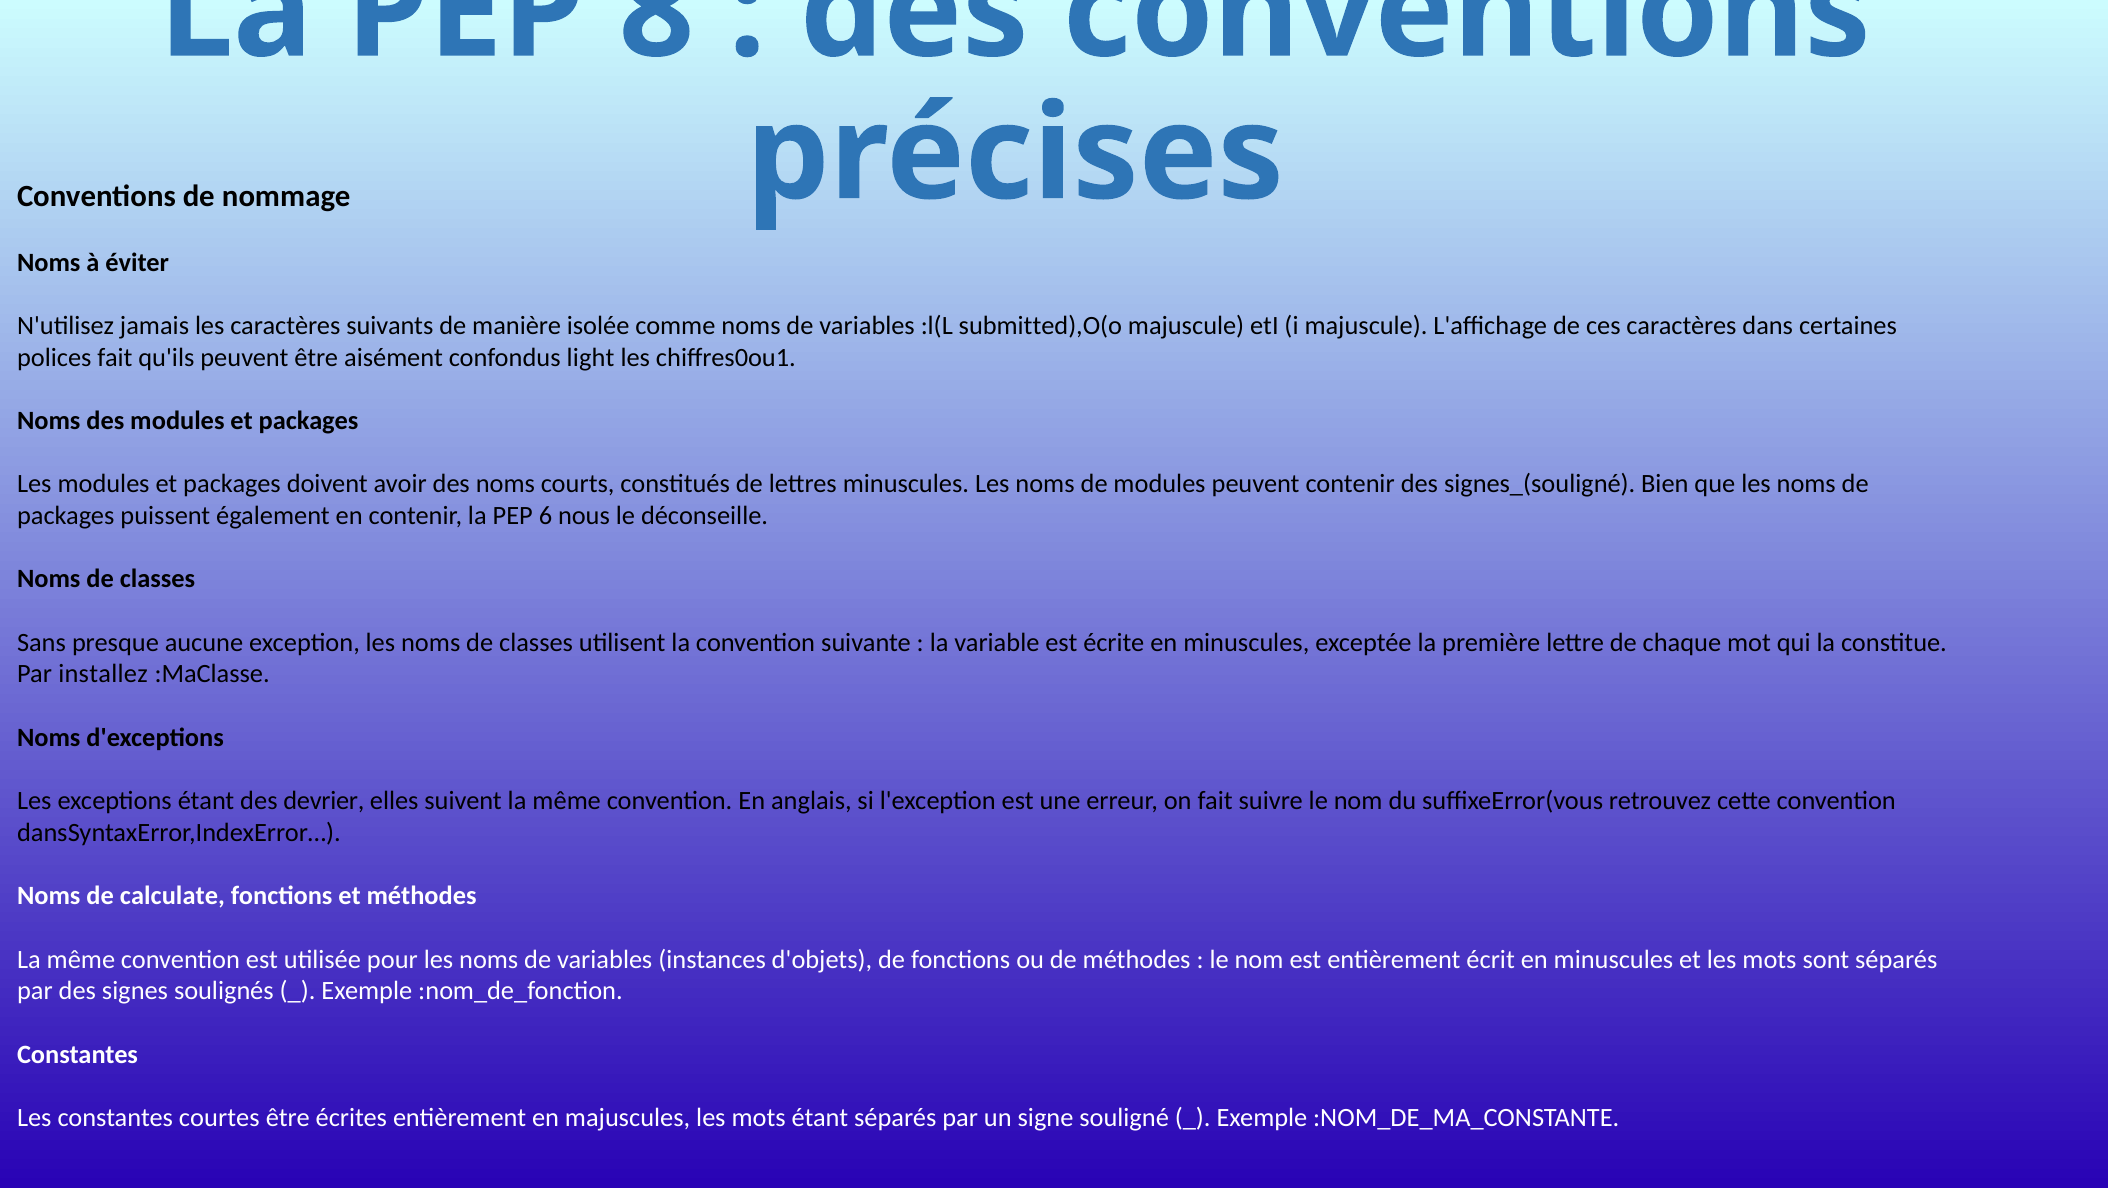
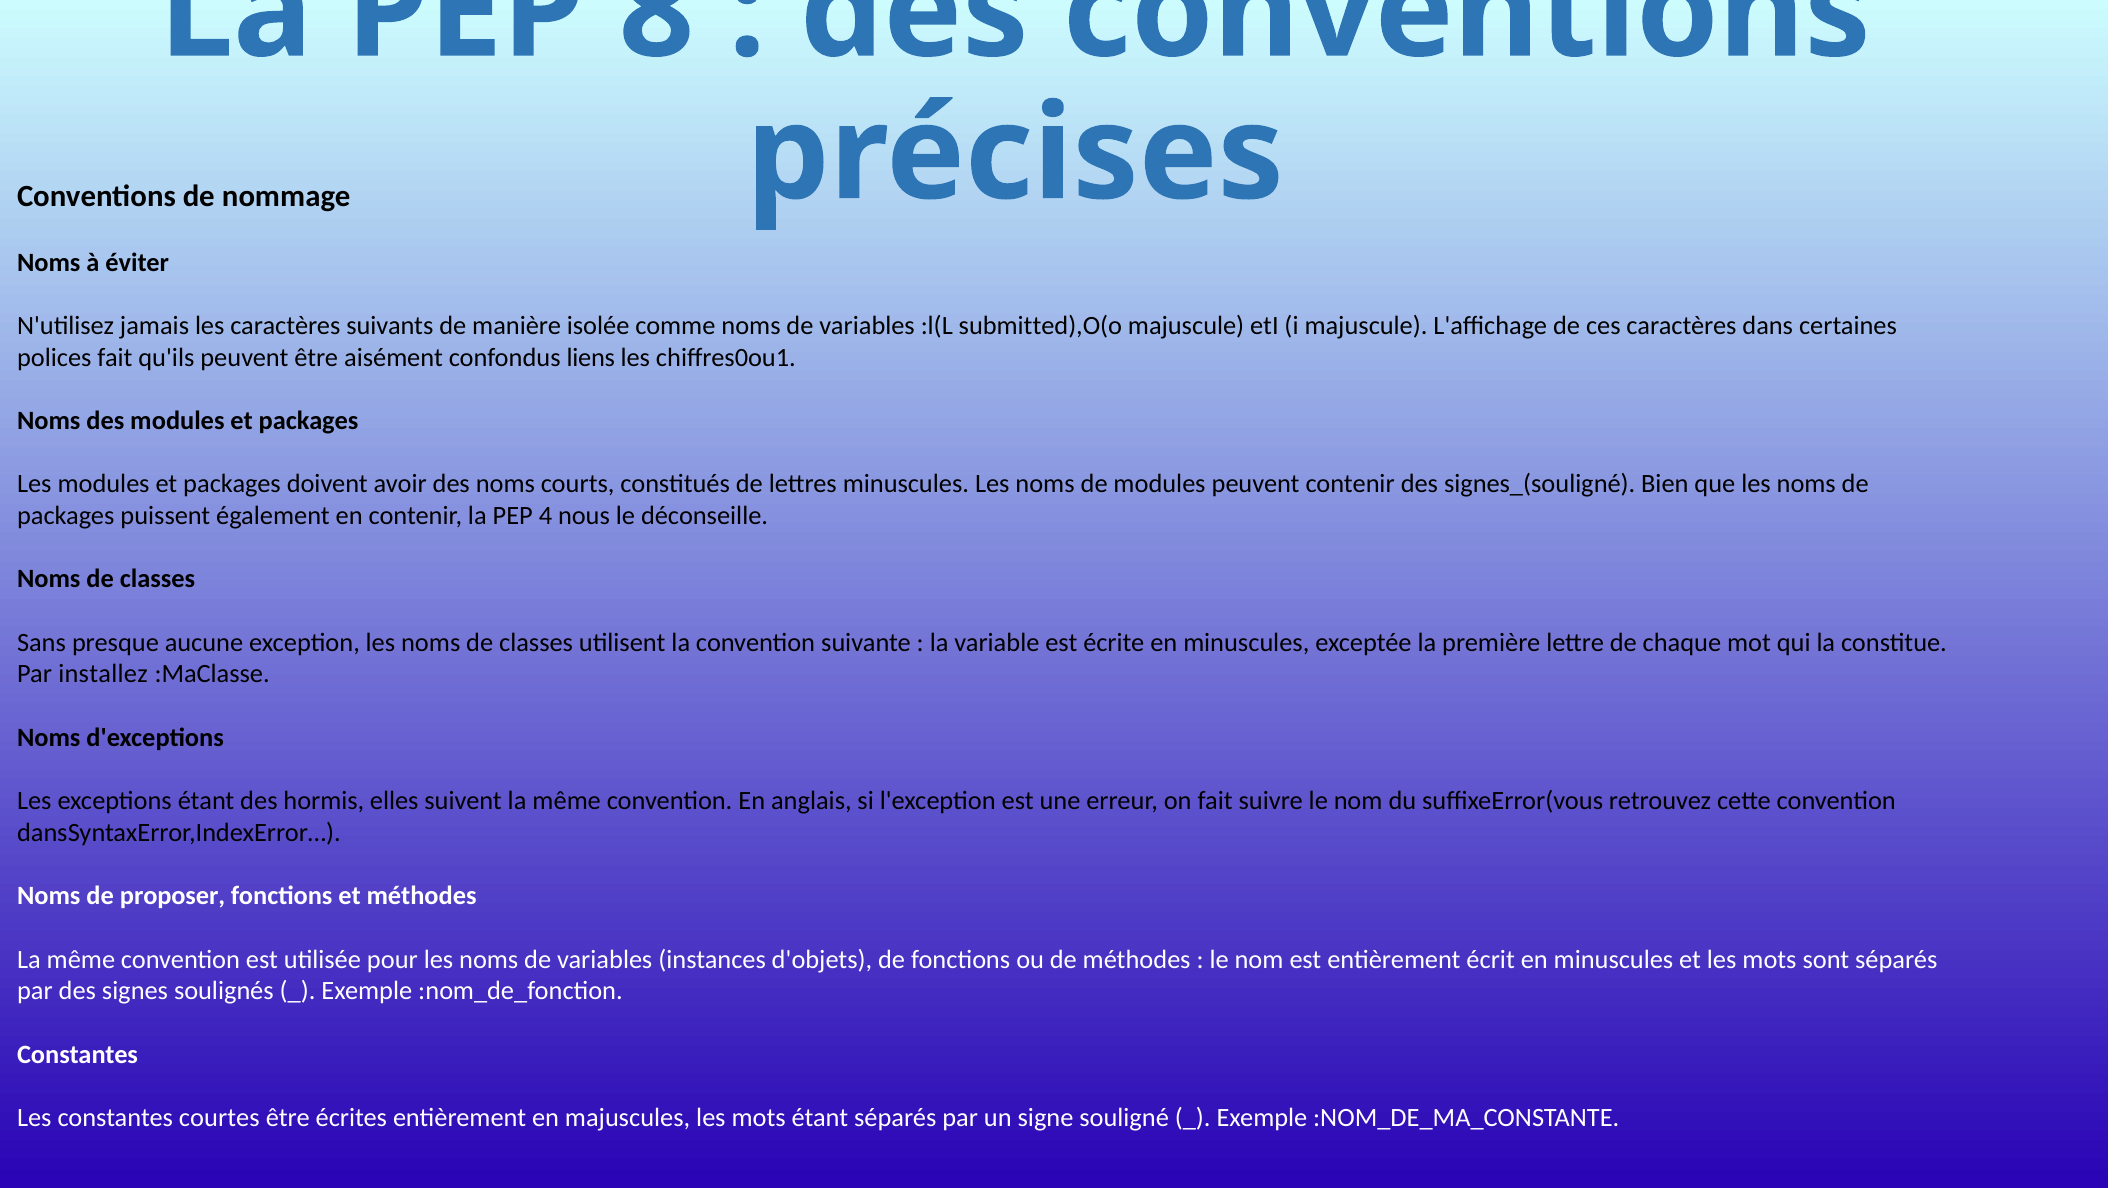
light: light -> liens
6: 6 -> 4
devrier: devrier -> hormis
calculate: calculate -> proposer
